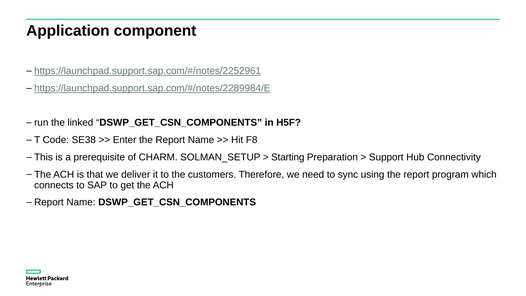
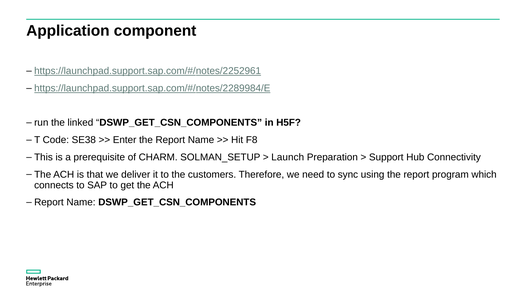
Starting: Starting -> Launch
